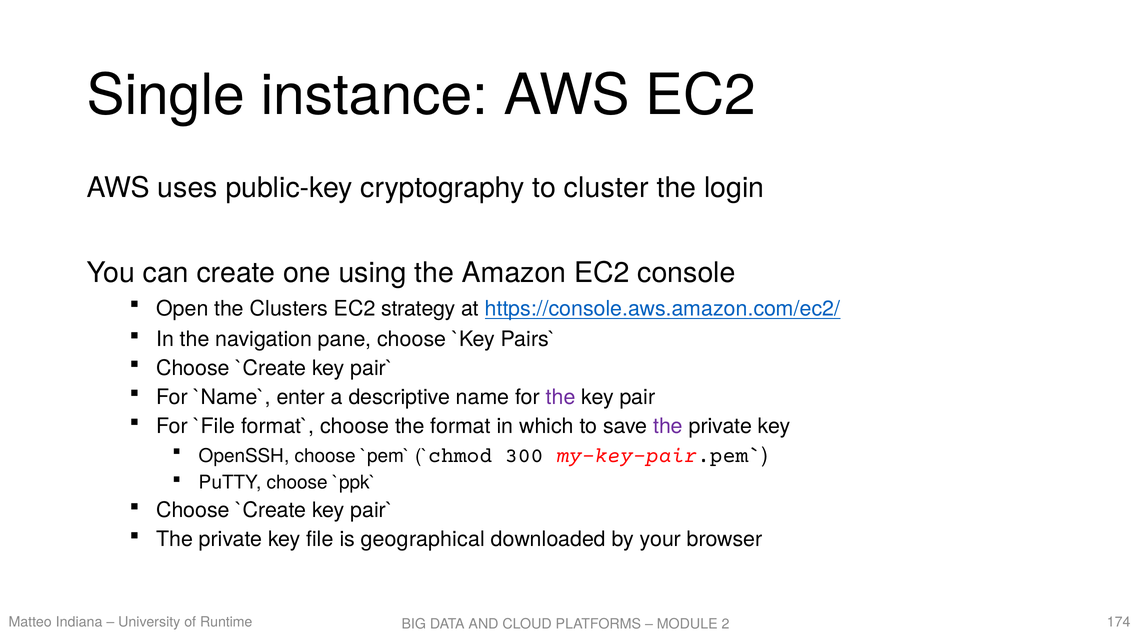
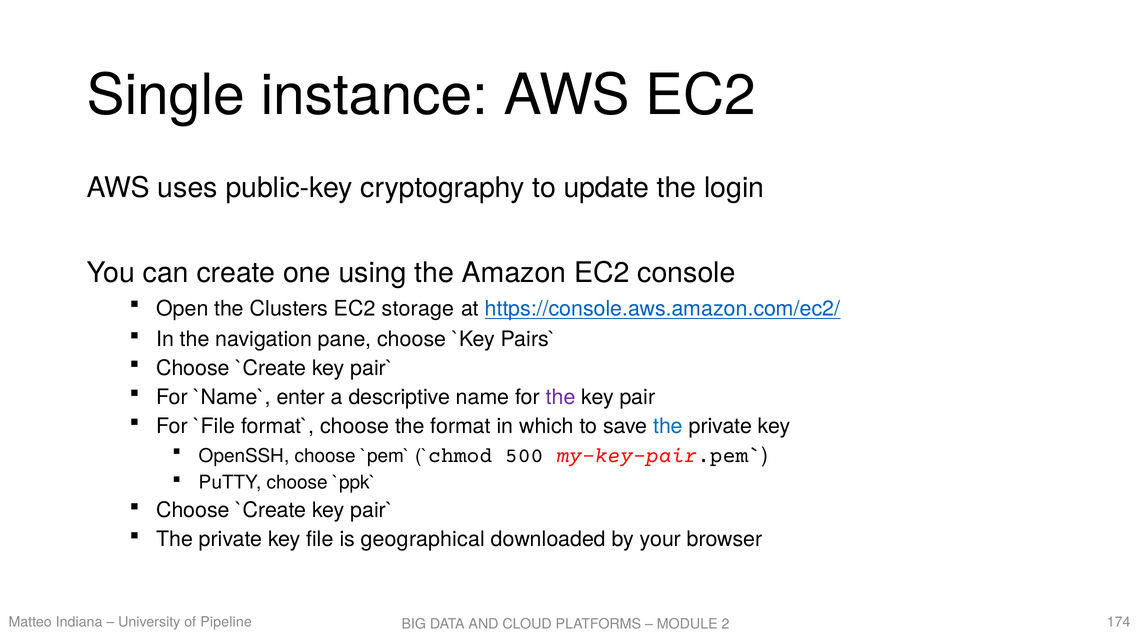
cluster: cluster -> update
strategy: strategy -> storage
the at (668, 426) colour: purple -> blue
300: 300 -> 500
Runtime: Runtime -> Pipeline
